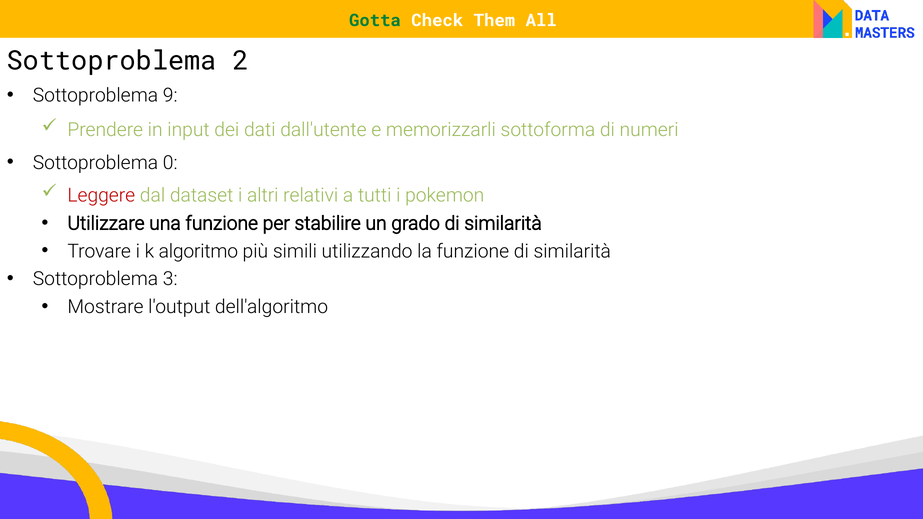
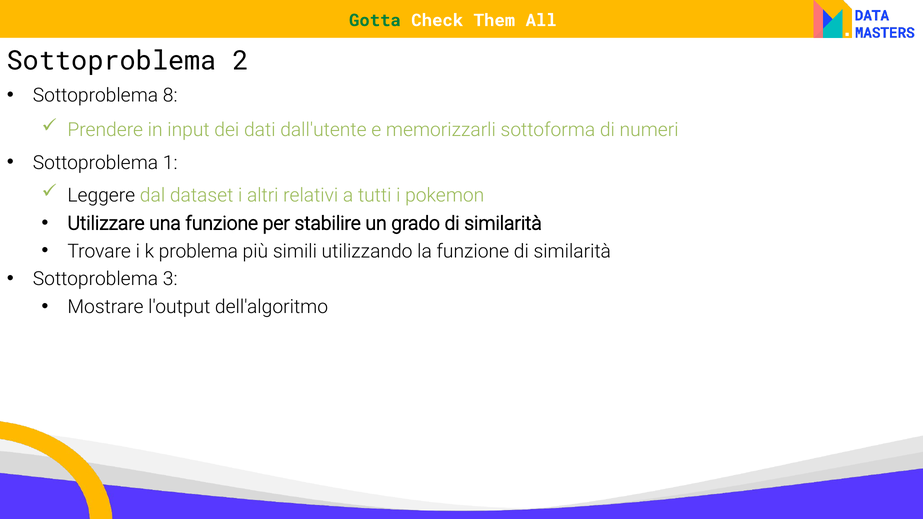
9: 9 -> 8
0: 0 -> 1
Leggere colour: red -> black
algoritmo: algoritmo -> problema
